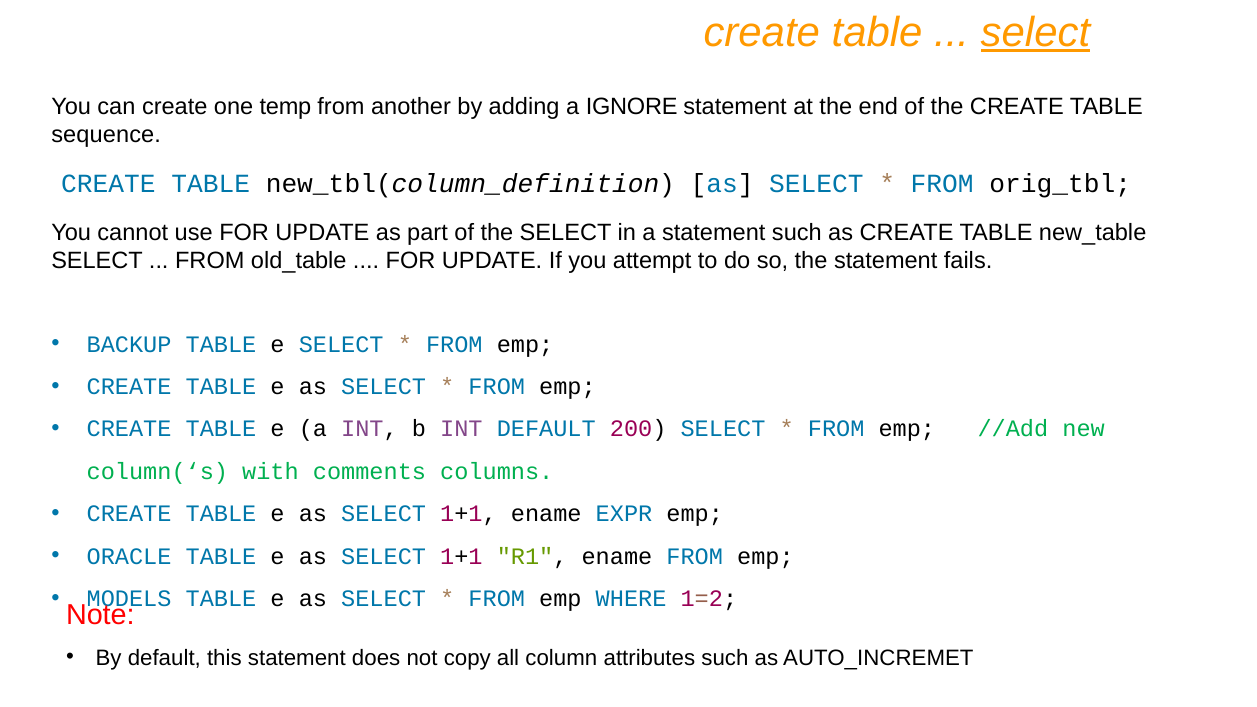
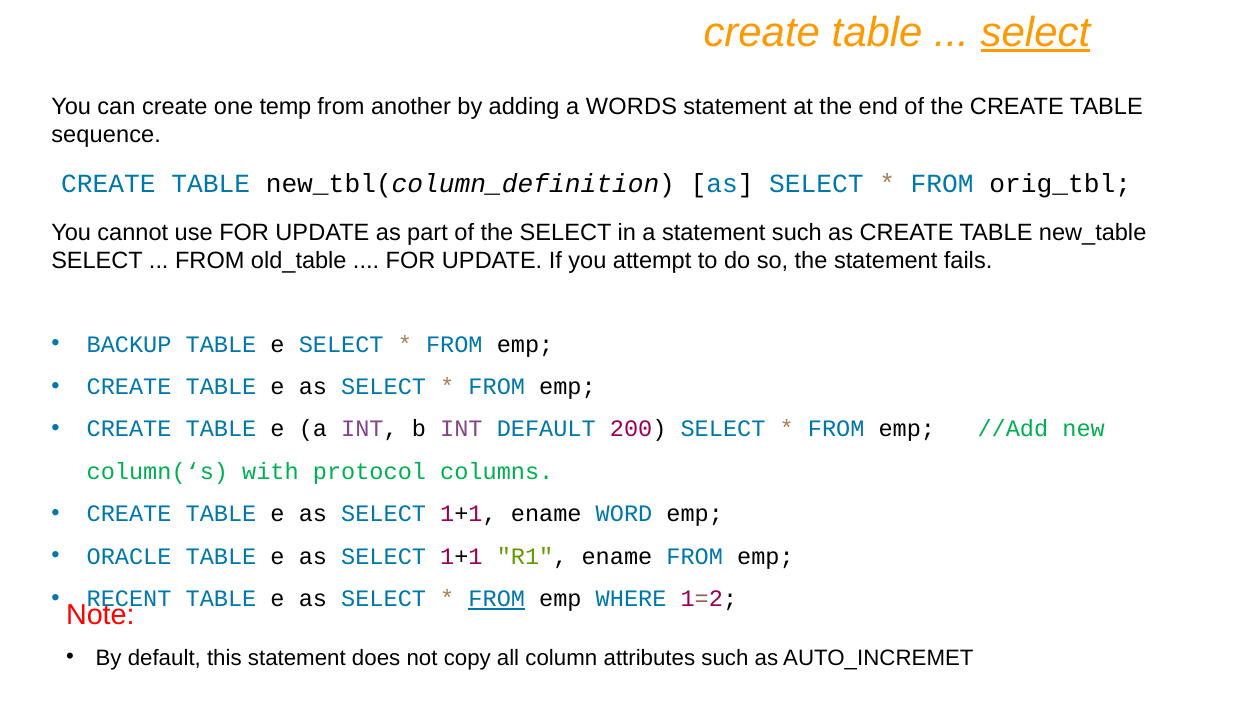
IGNORE: IGNORE -> WORDS
comments: comments -> protocol
EXPR: EXPR -> WORD
MODELS: MODELS -> RECENT
FROM at (497, 599) underline: none -> present
